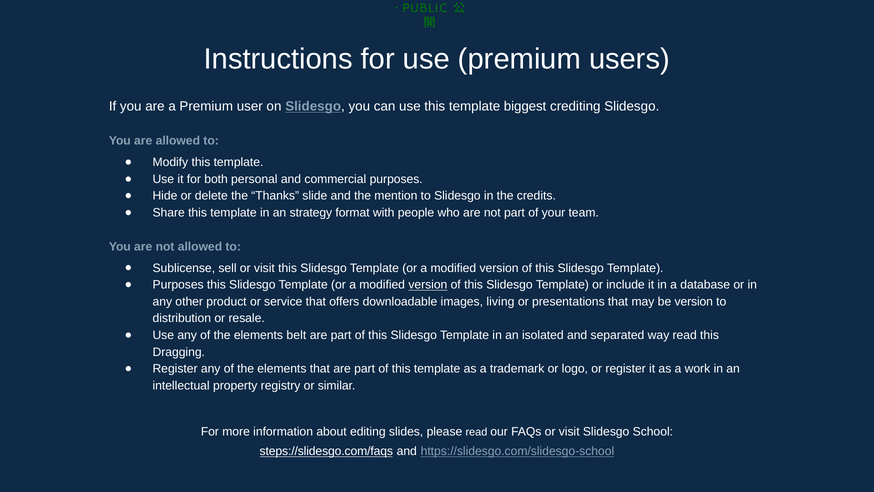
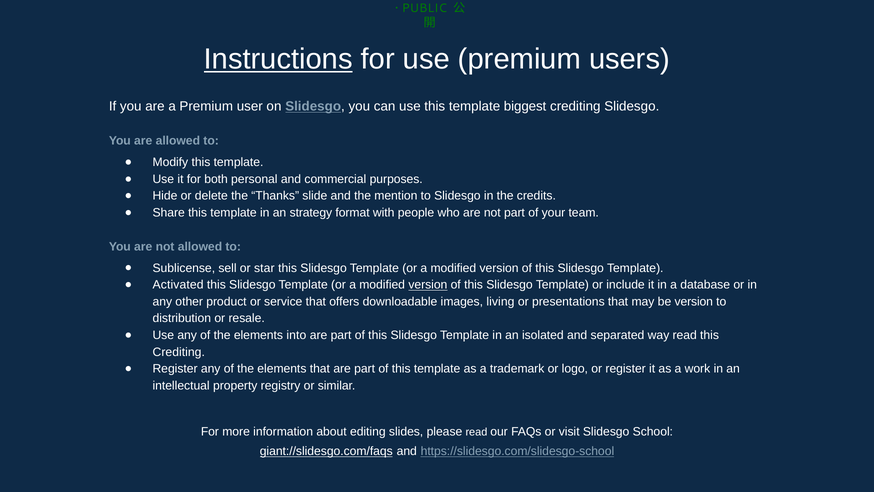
Instructions underline: none -> present
sell or visit: visit -> star
Purposes at (178, 285): Purposes -> Activated
belt: belt -> into
Dragging at (179, 352): Dragging -> Crediting
steps://slidesgo.com/faqs: steps://slidesgo.com/faqs -> giant://slidesgo.com/faqs
